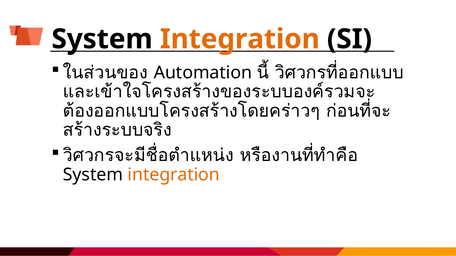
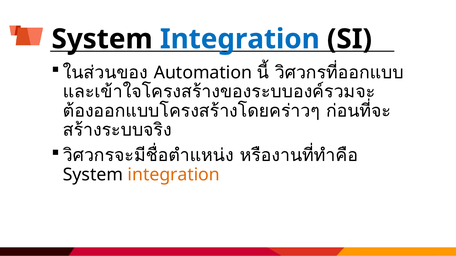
Integration at (240, 39) colour: orange -> blue
